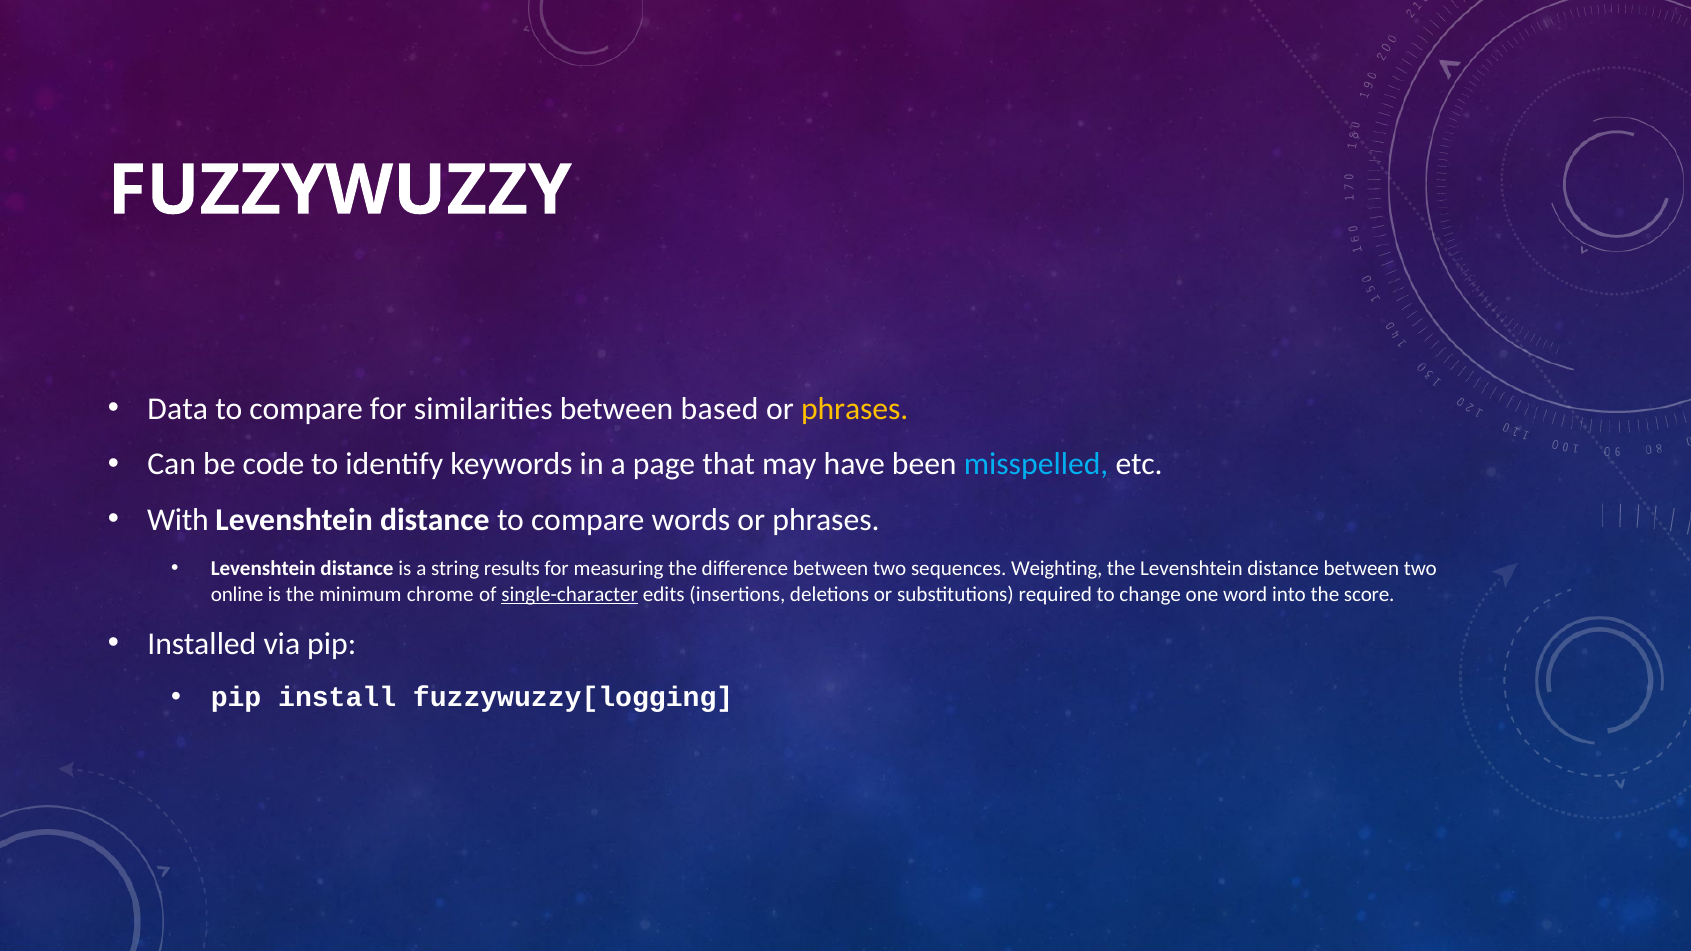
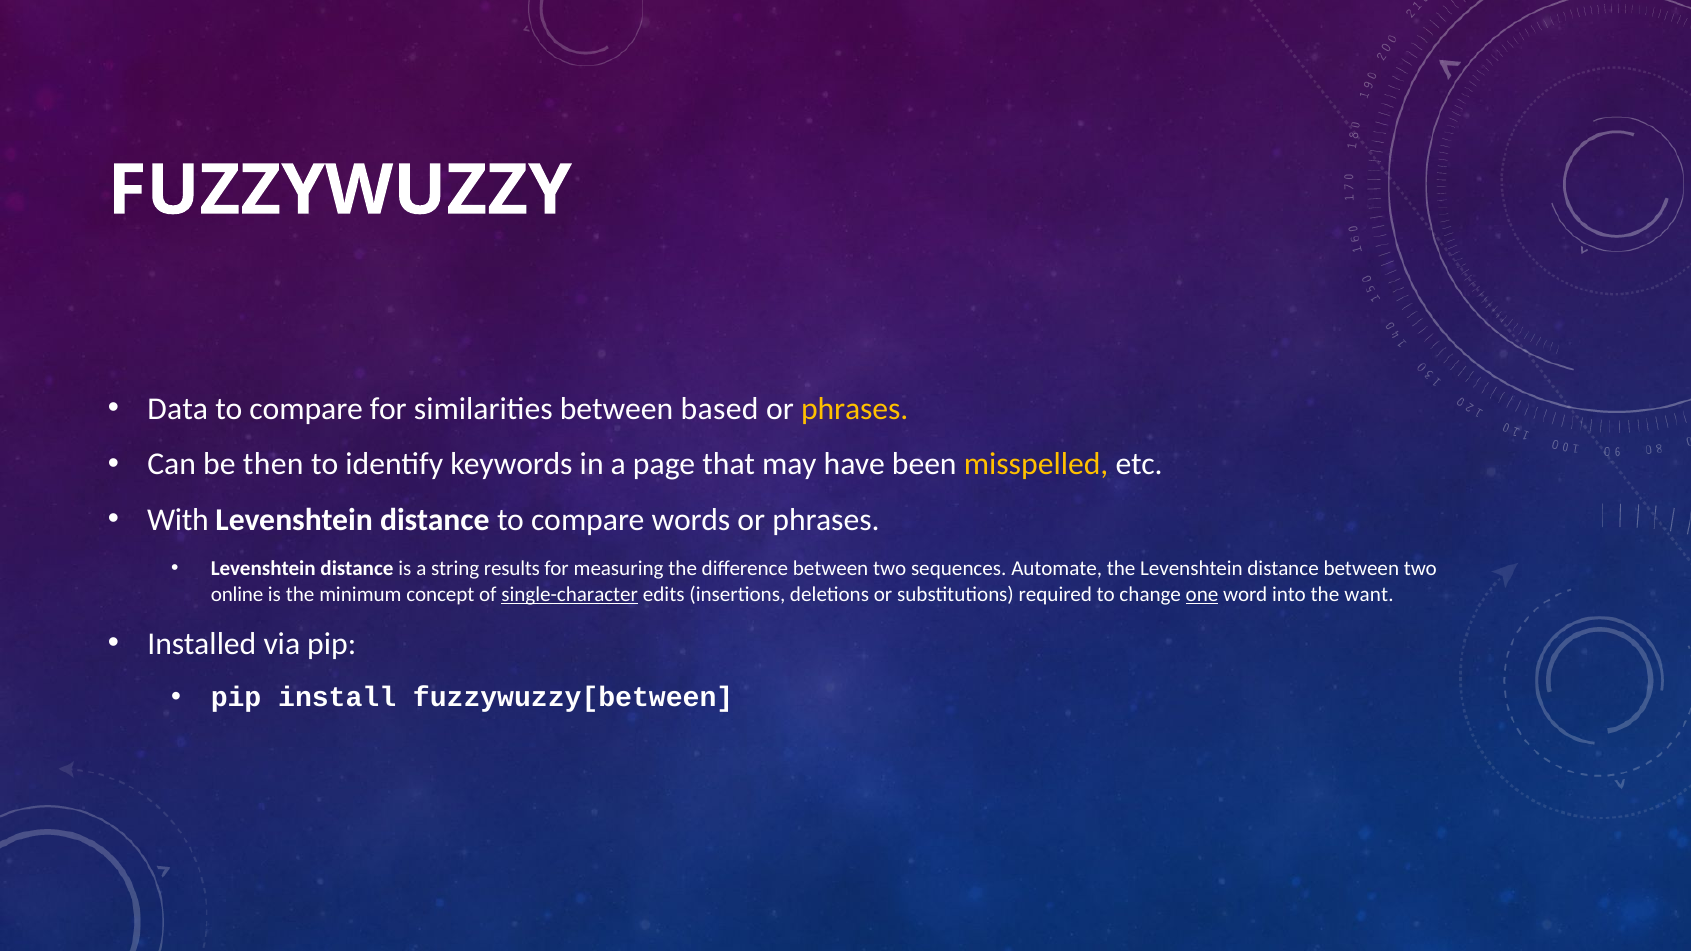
code: code -> then
misspelled colour: light blue -> yellow
Weighting: Weighting -> Automate
chrome: chrome -> concept
one underline: none -> present
score: score -> want
fuzzywuzzy[logging: fuzzywuzzy[logging -> fuzzywuzzy[between
